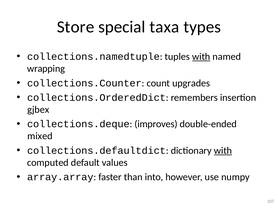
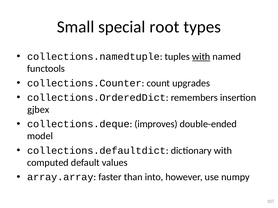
Store: Store -> Small
taxa: taxa -> root
wrapping: wrapping -> functools
mixed: mixed -> model
with at (223, 151) underline: present -> none
